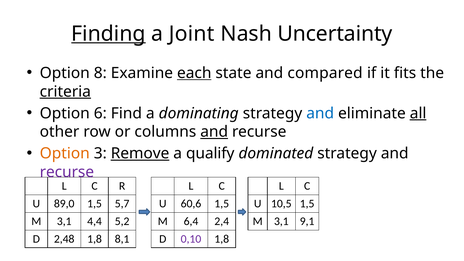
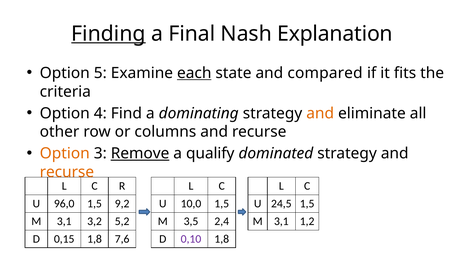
Joint: Joint -> Final
Uncertainty: Uncertainty -> Explanation
8: 8 -> 5
criteria underline: present -> none
6: 6 -> 4
and at (320, 113) colour: blue -> orange
all underline: present -> none
and at (214, 132) underline: present -> none
recurse at (67, 172) colour: purple -> orange
89,0: 89,0 -> 96,0
5,7: 5,7 -> 9,2
60,6: 60,6 -> 10,0
10,5: 10,5 -> 24,5
4,4: 4,4 -> 3,2
6,4: 6,4 -> 3,5
9,1: 9,1 -> 1,2
2,48: 2,48 -> 0,15
8,1: 8,1 -> 7,6
